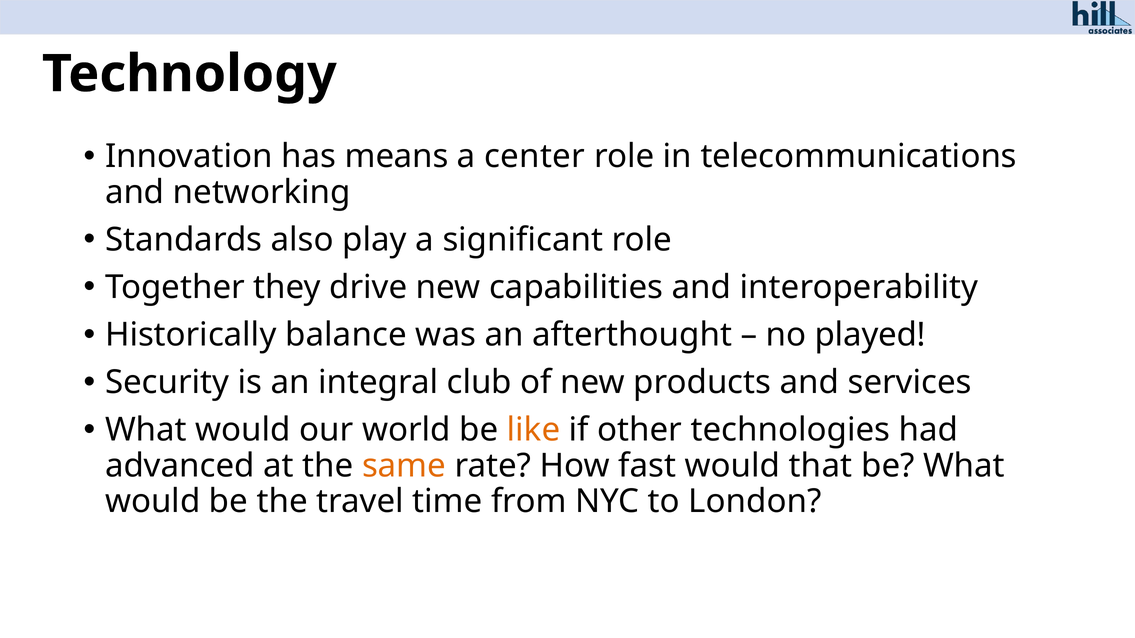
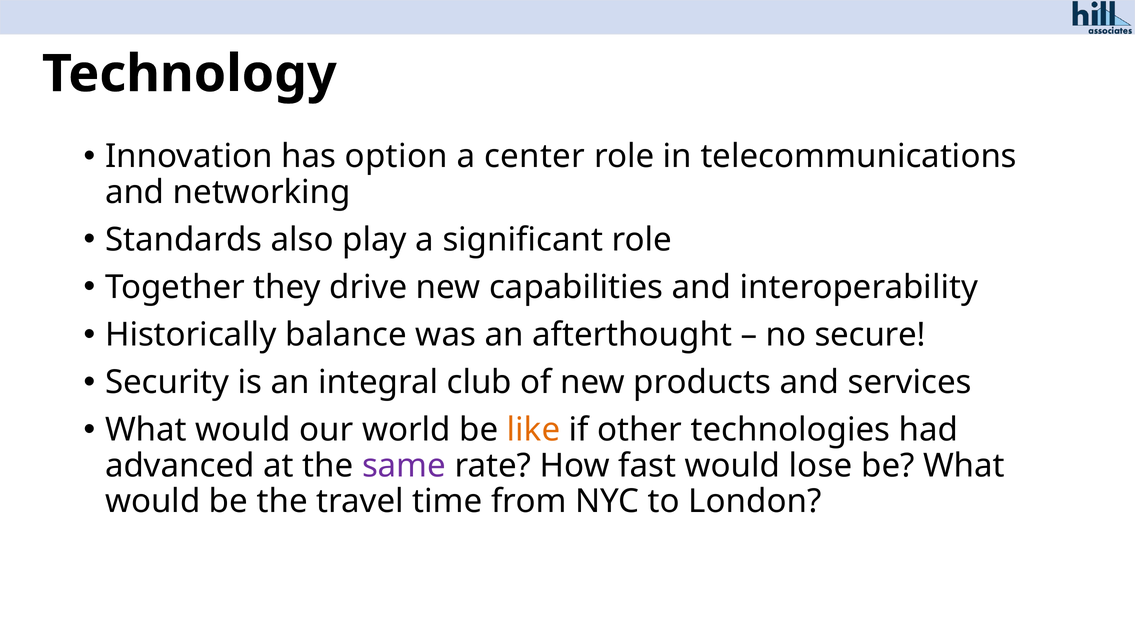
means: means -> option
played: played -> secure
same colour: orange -> purple
that: that -> lose
